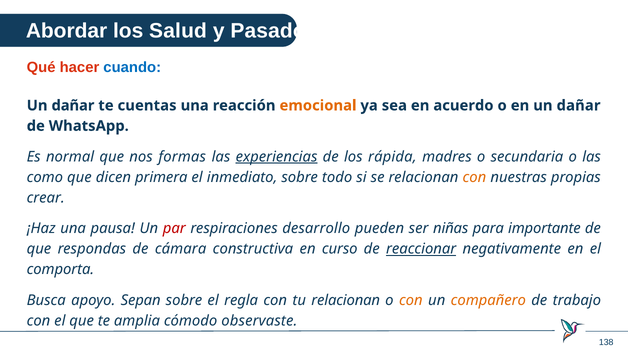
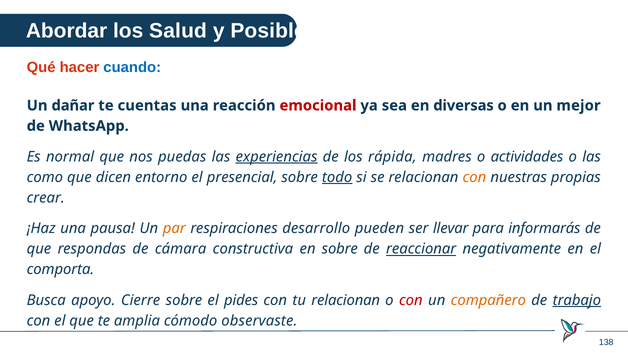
Pasados: Pasados -> Posibles
emocional colour: orange -> red
acuerdo: acuerdo -> diversas
en un dañar: dañar -> mejor
formas: formas -> puedas
secundaria: secundaria -> actividades
primera: primera -> entorno
inmediato: inmediato -> presencial
todo underline: none -> present
par colour: red -> orange
niñas: niñas -> llevar
importante: importante -> informarás
en curso: curso -> sobre
Sepan: Sepan -> Cierre
regla: regla -> pides
con at (411, 301) colour: orange -> red
trabajo underline: none -> present
